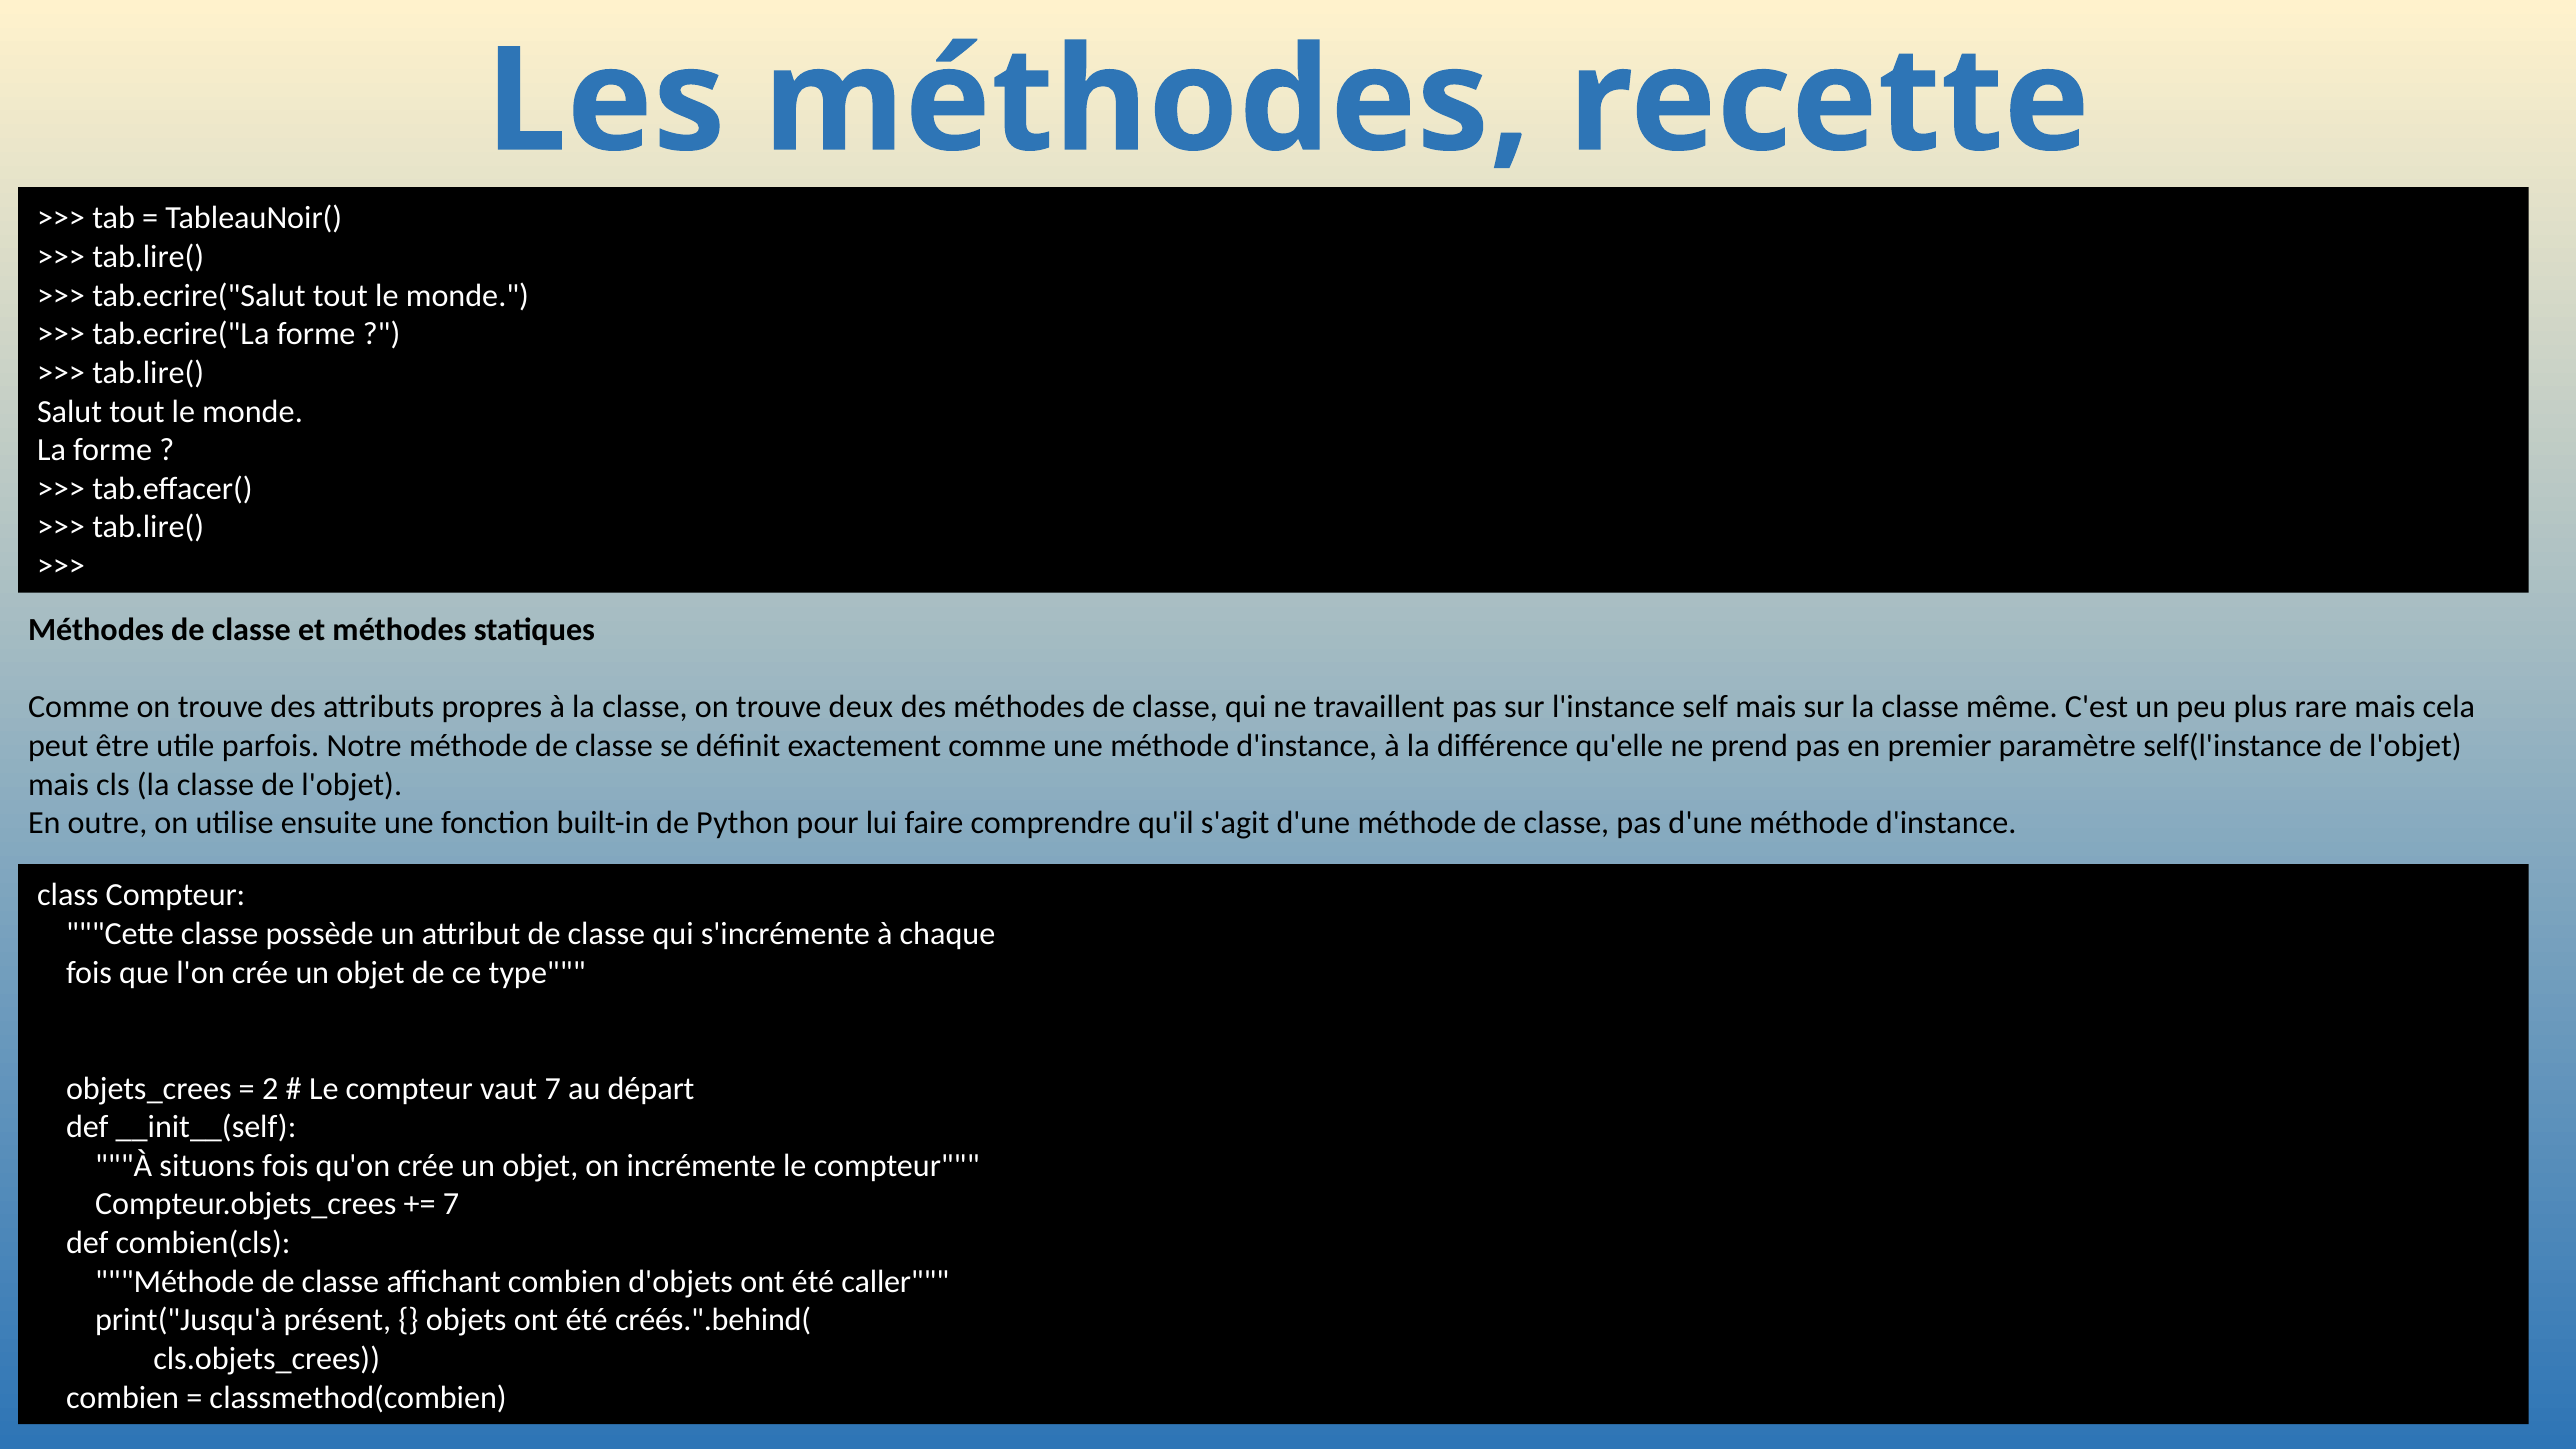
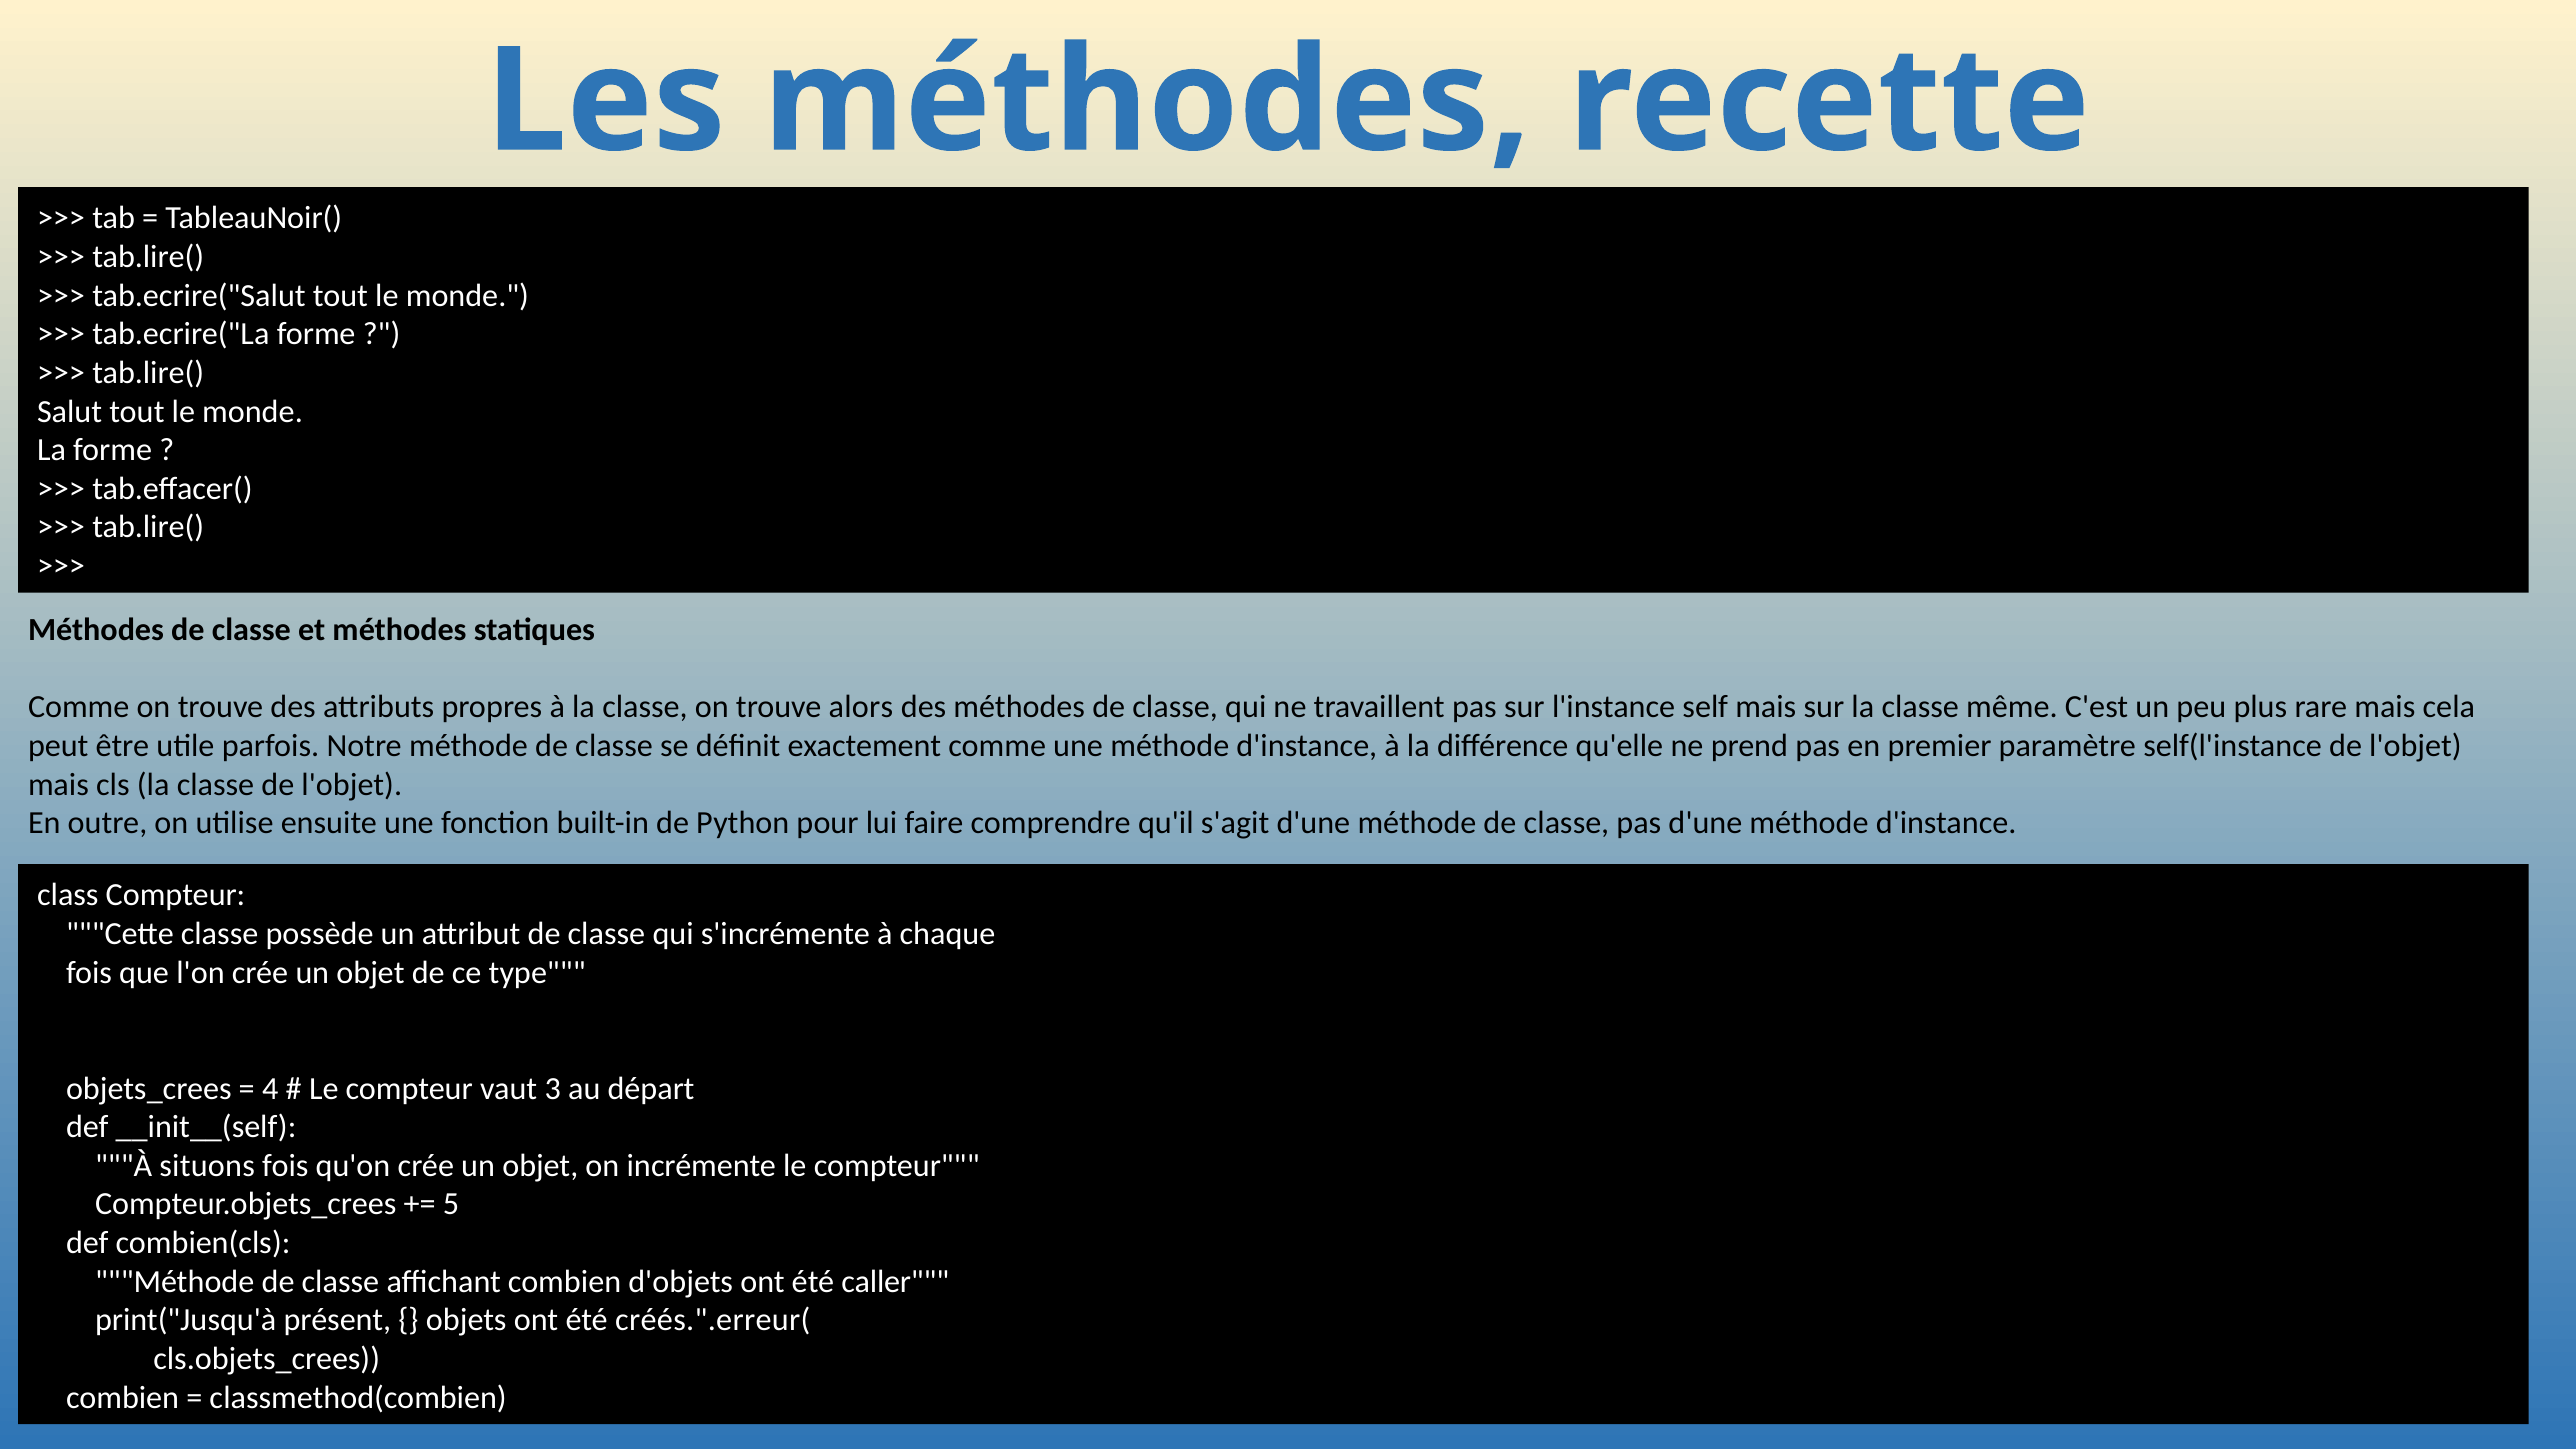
deux: deux -> alors
2: 2 -> 4
vaut 7: 7 -> 3
7 at (451, 1204): 7 -> 5
créés.".behind(: créés.".behind( -> créés.".erreur(
